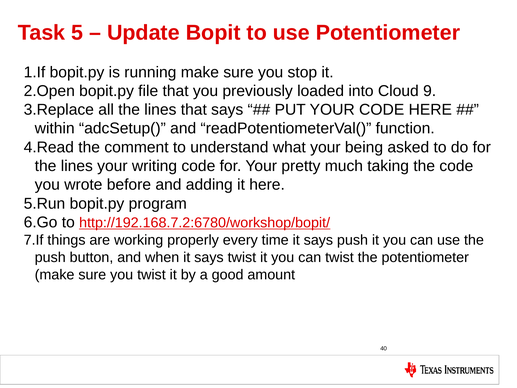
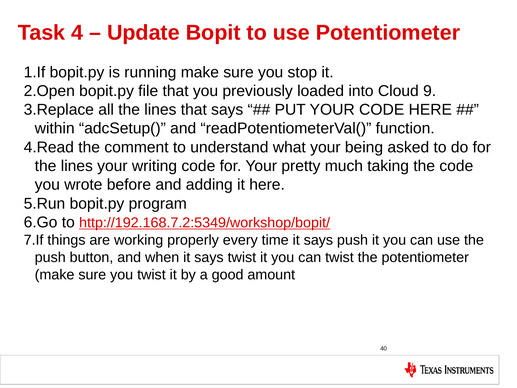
5: 5 -> 4
http://192.168.7.2:6780/workshop/bopit/: http://192.168.7.2:6780/workshop/bopit/ -> http://192.168.7.2:5349/workshop/bopit/
